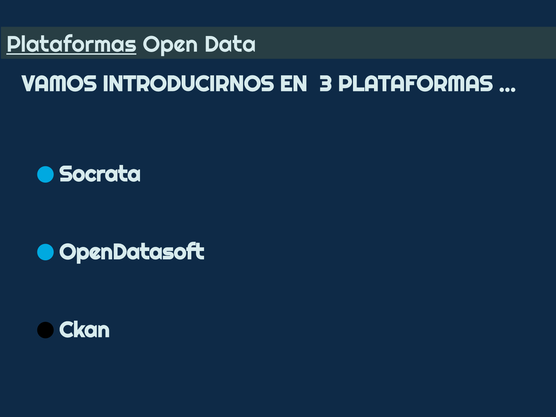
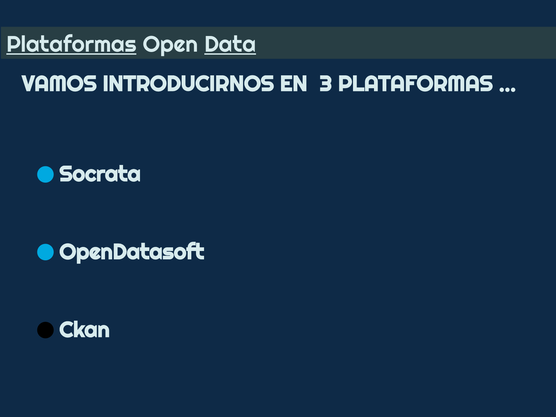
Data underline: none -> present
